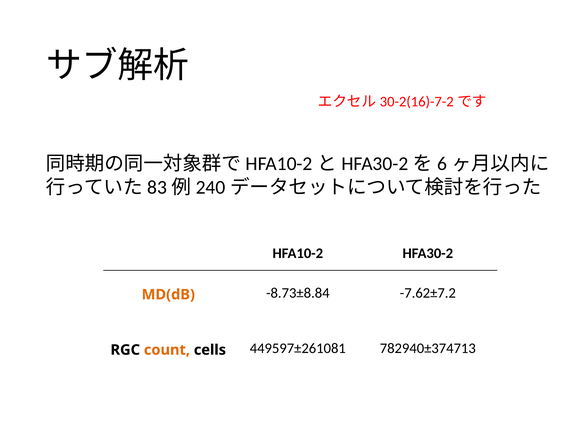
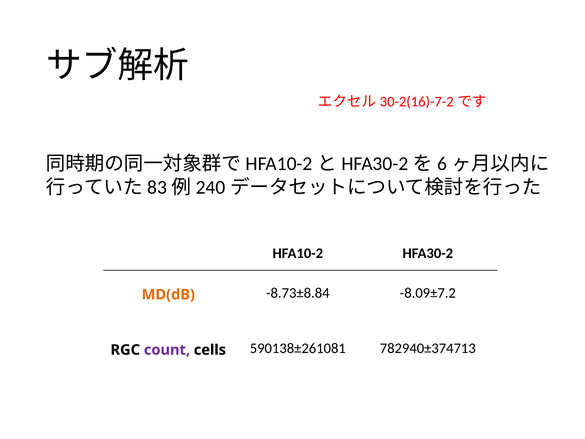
-7.62±7.2: -7.62±7.2 -> -8.09±7.2
count colour: orange -> purple
449597±261081: 449597±261081 -> 590138±261081
